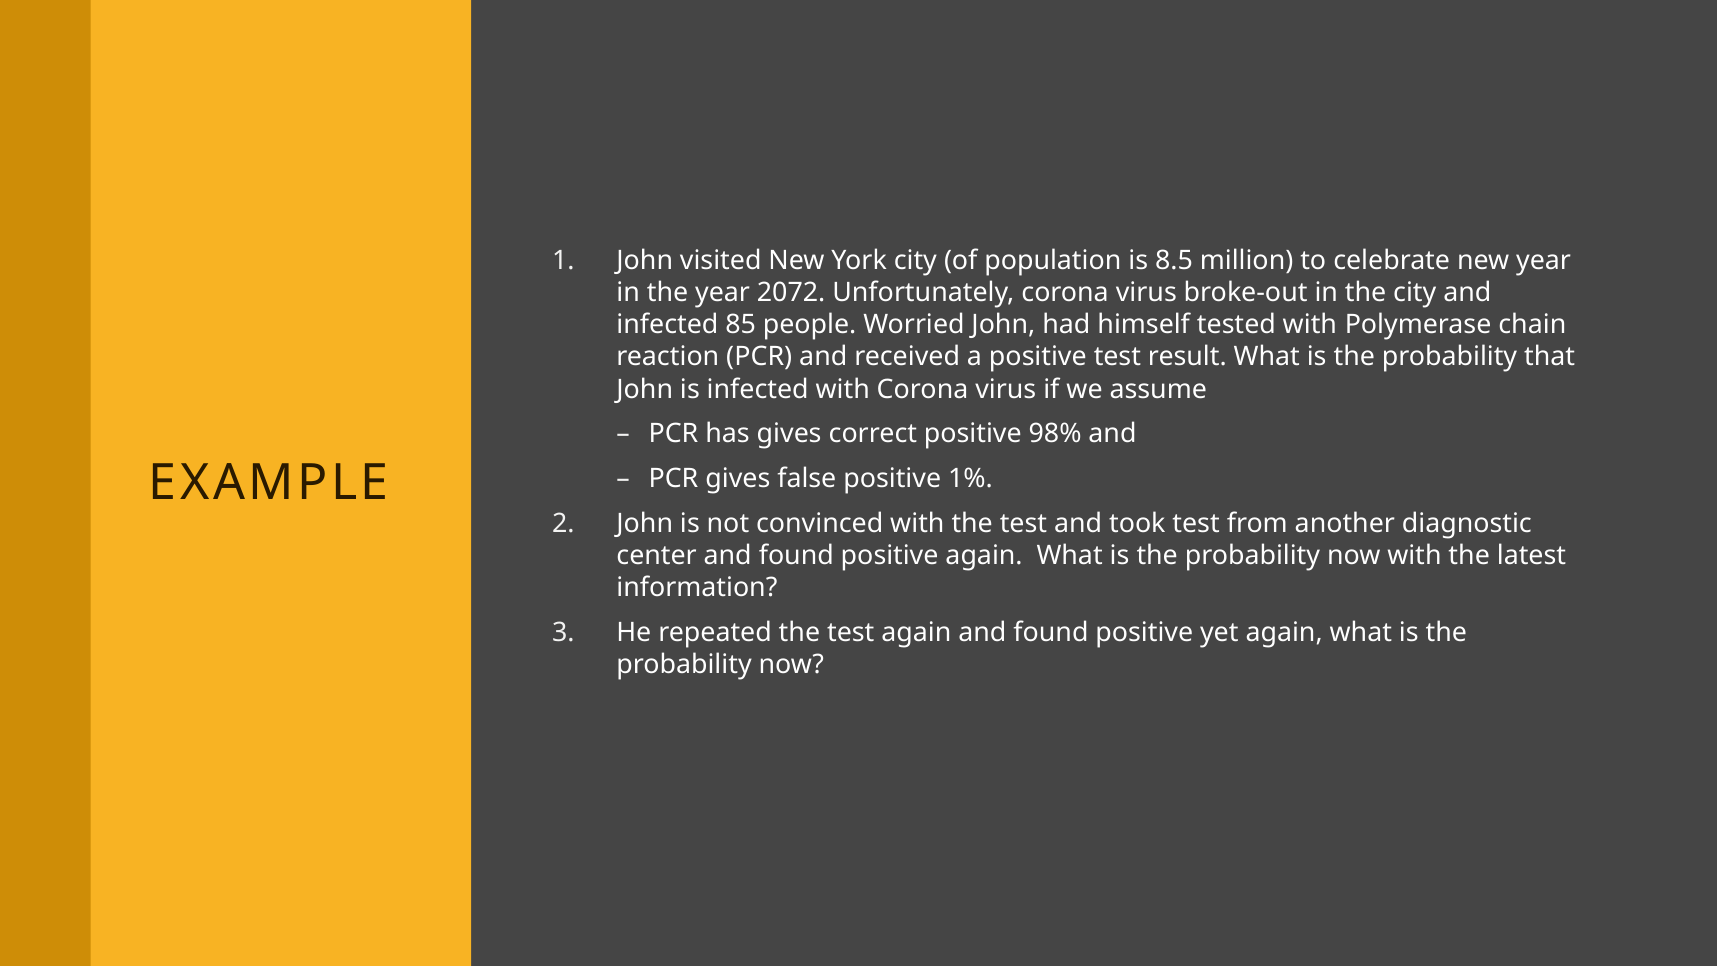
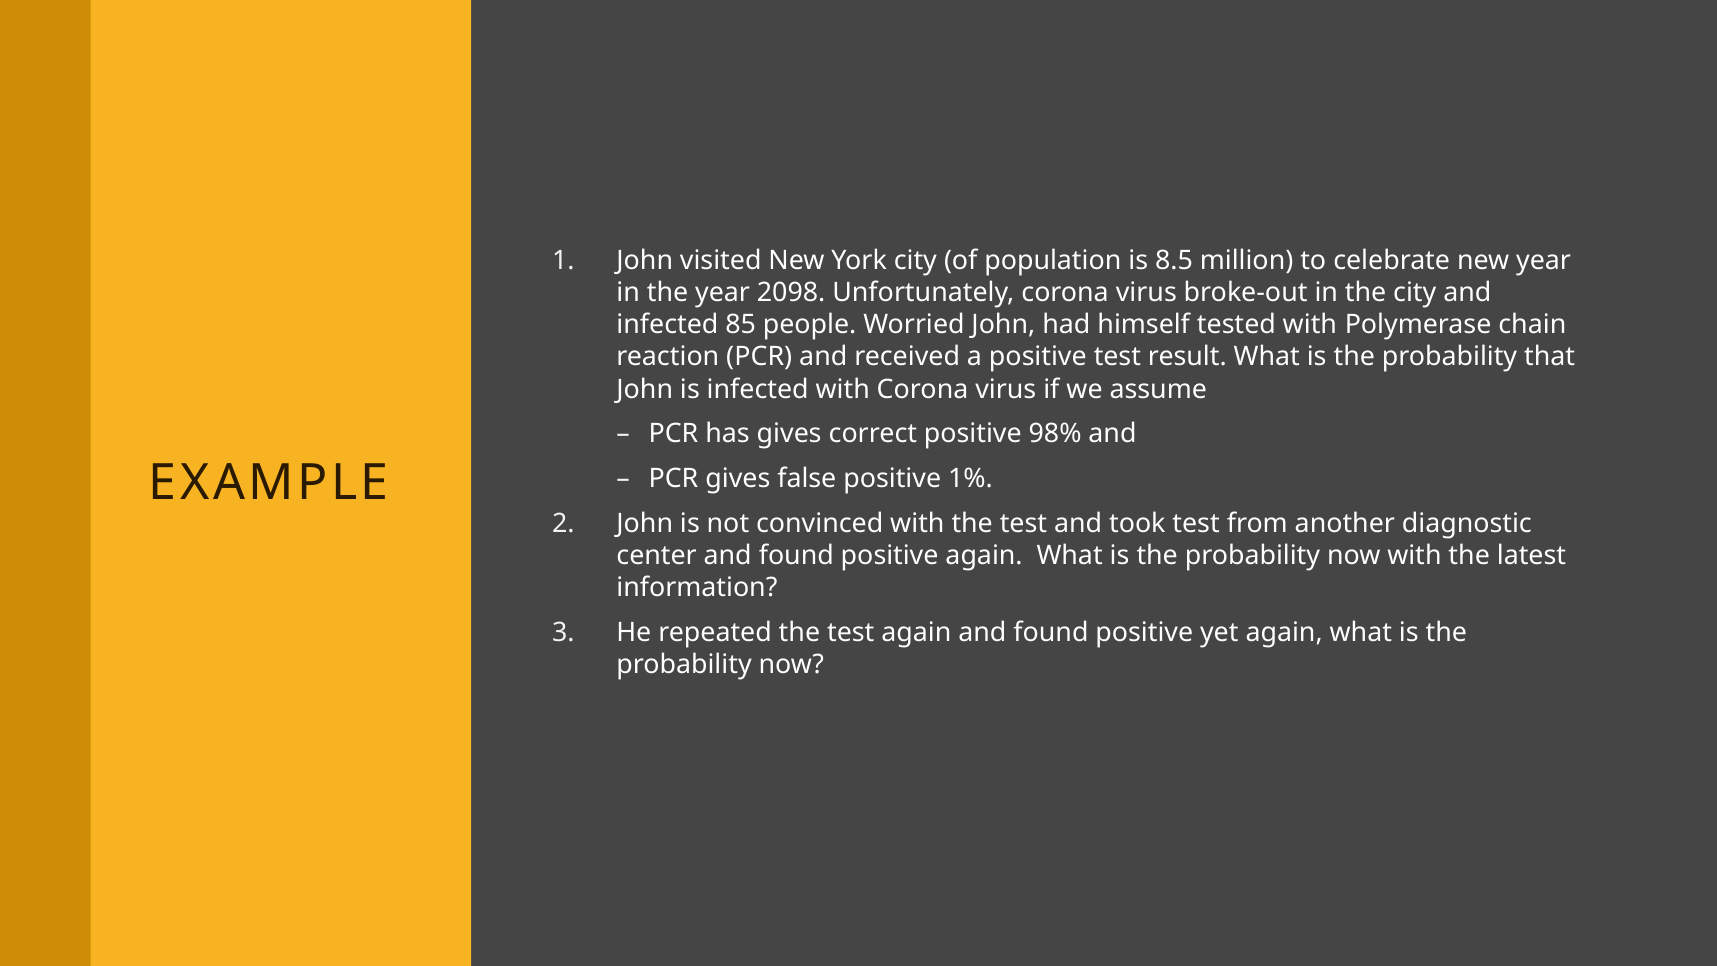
2072: 2072 -> 2098
